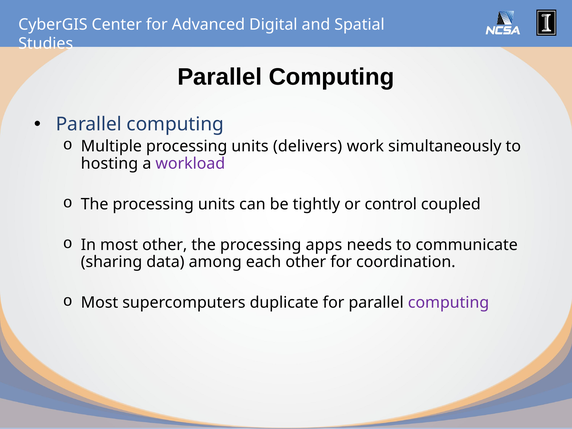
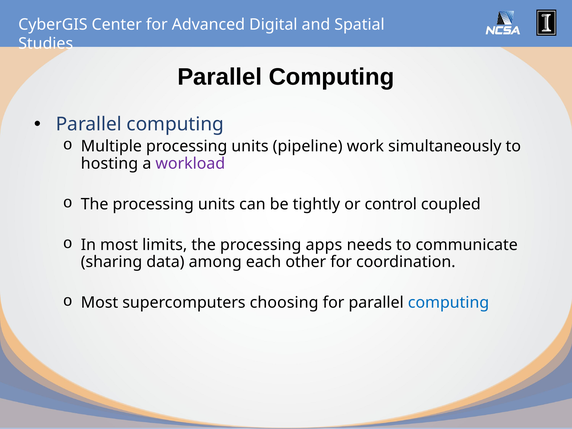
delivers: delivers -> pipeline
most other: other -> limits
duplicate: duplicate -> choosing
computing at (448, 303) colour: purple -> blue
